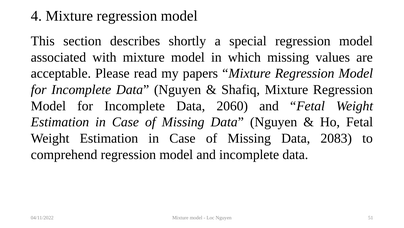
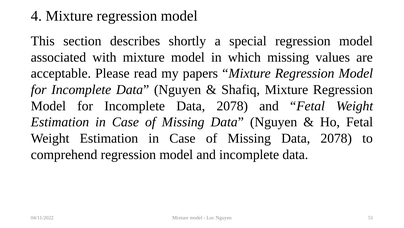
Incomplete Data 2060: 2060 -> 2078
Missing Data 2083: 2083 -> 2078
